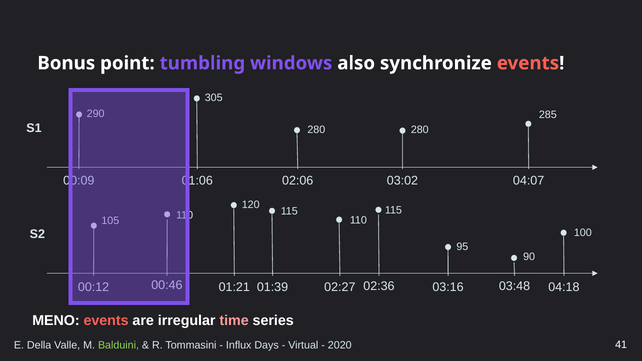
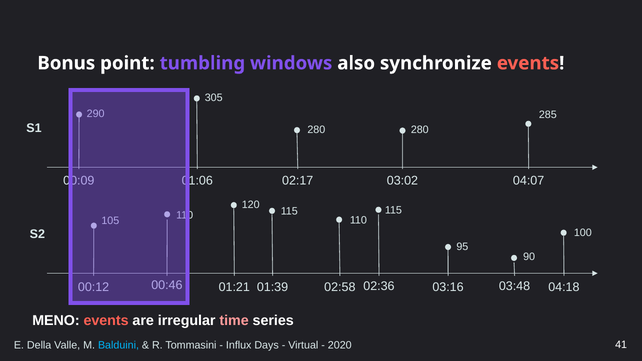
02:06: 02:06 -> 02:17
02:27: 02:27 -> 02:58
Balduini colour: light green -> light blue
